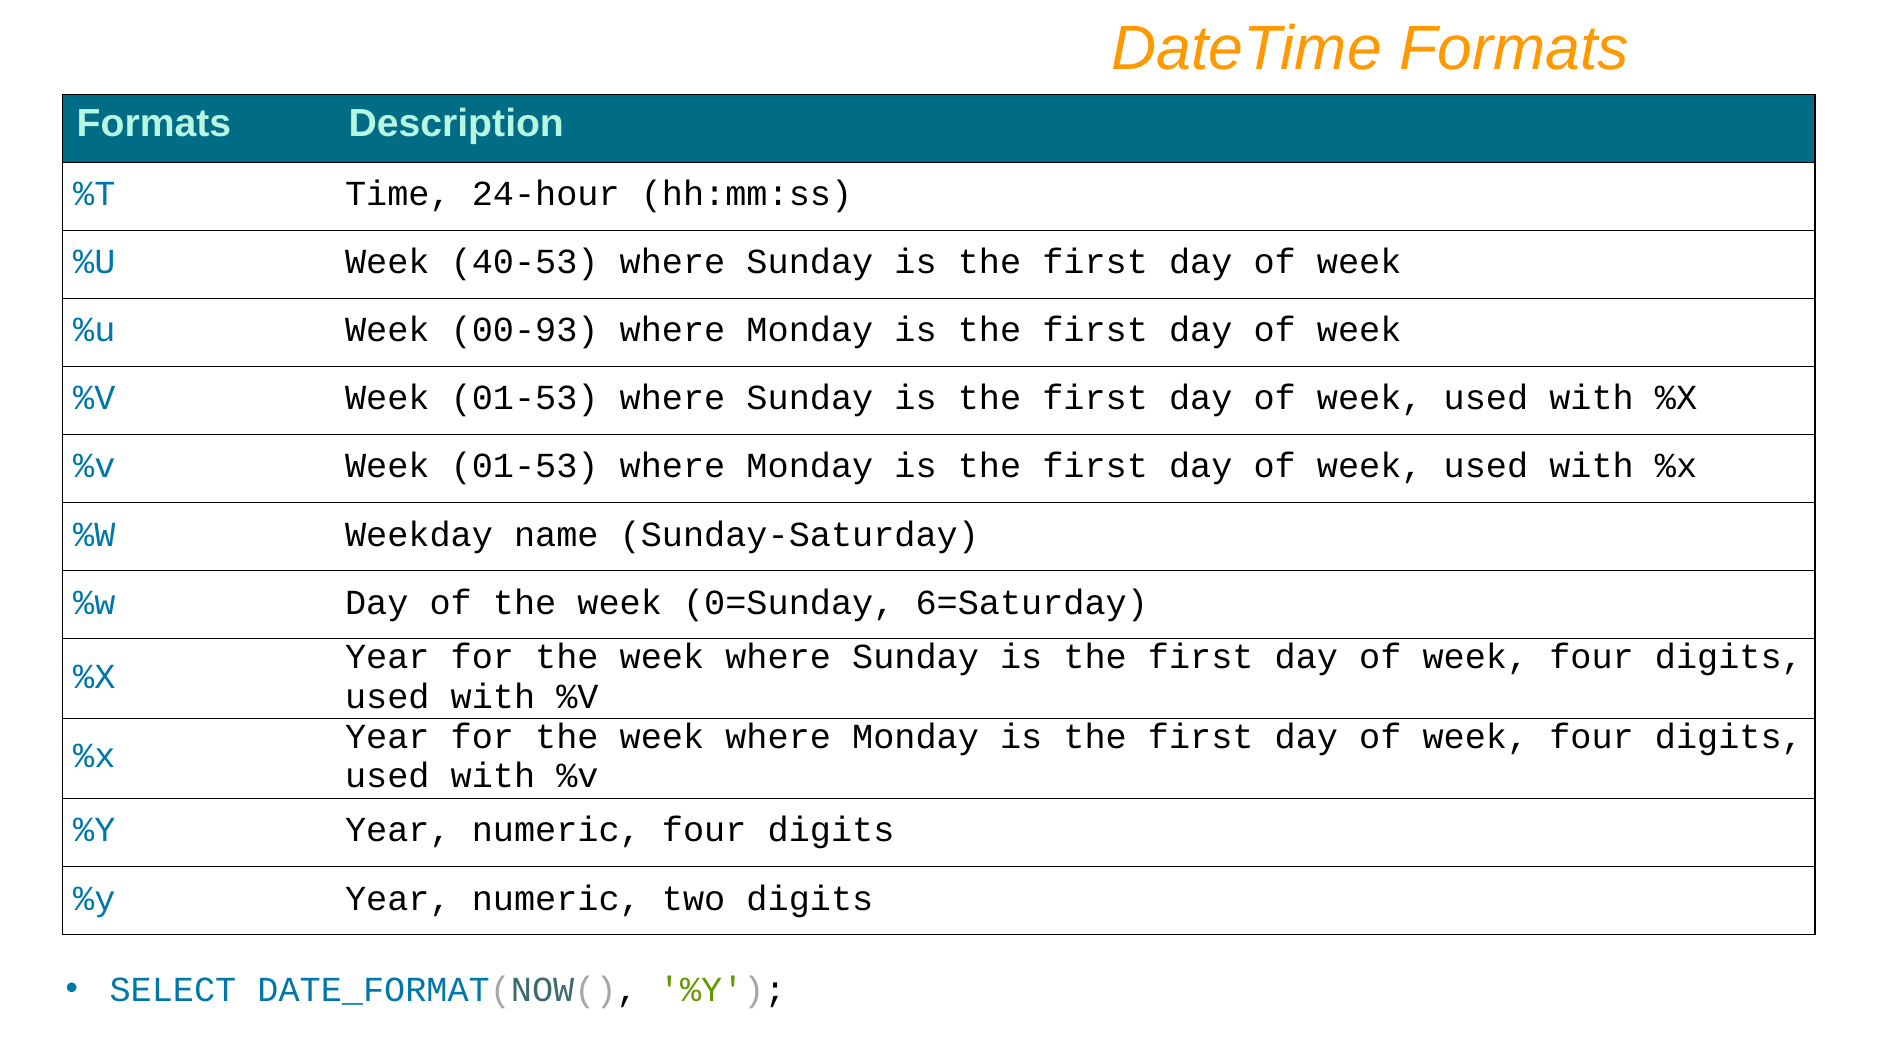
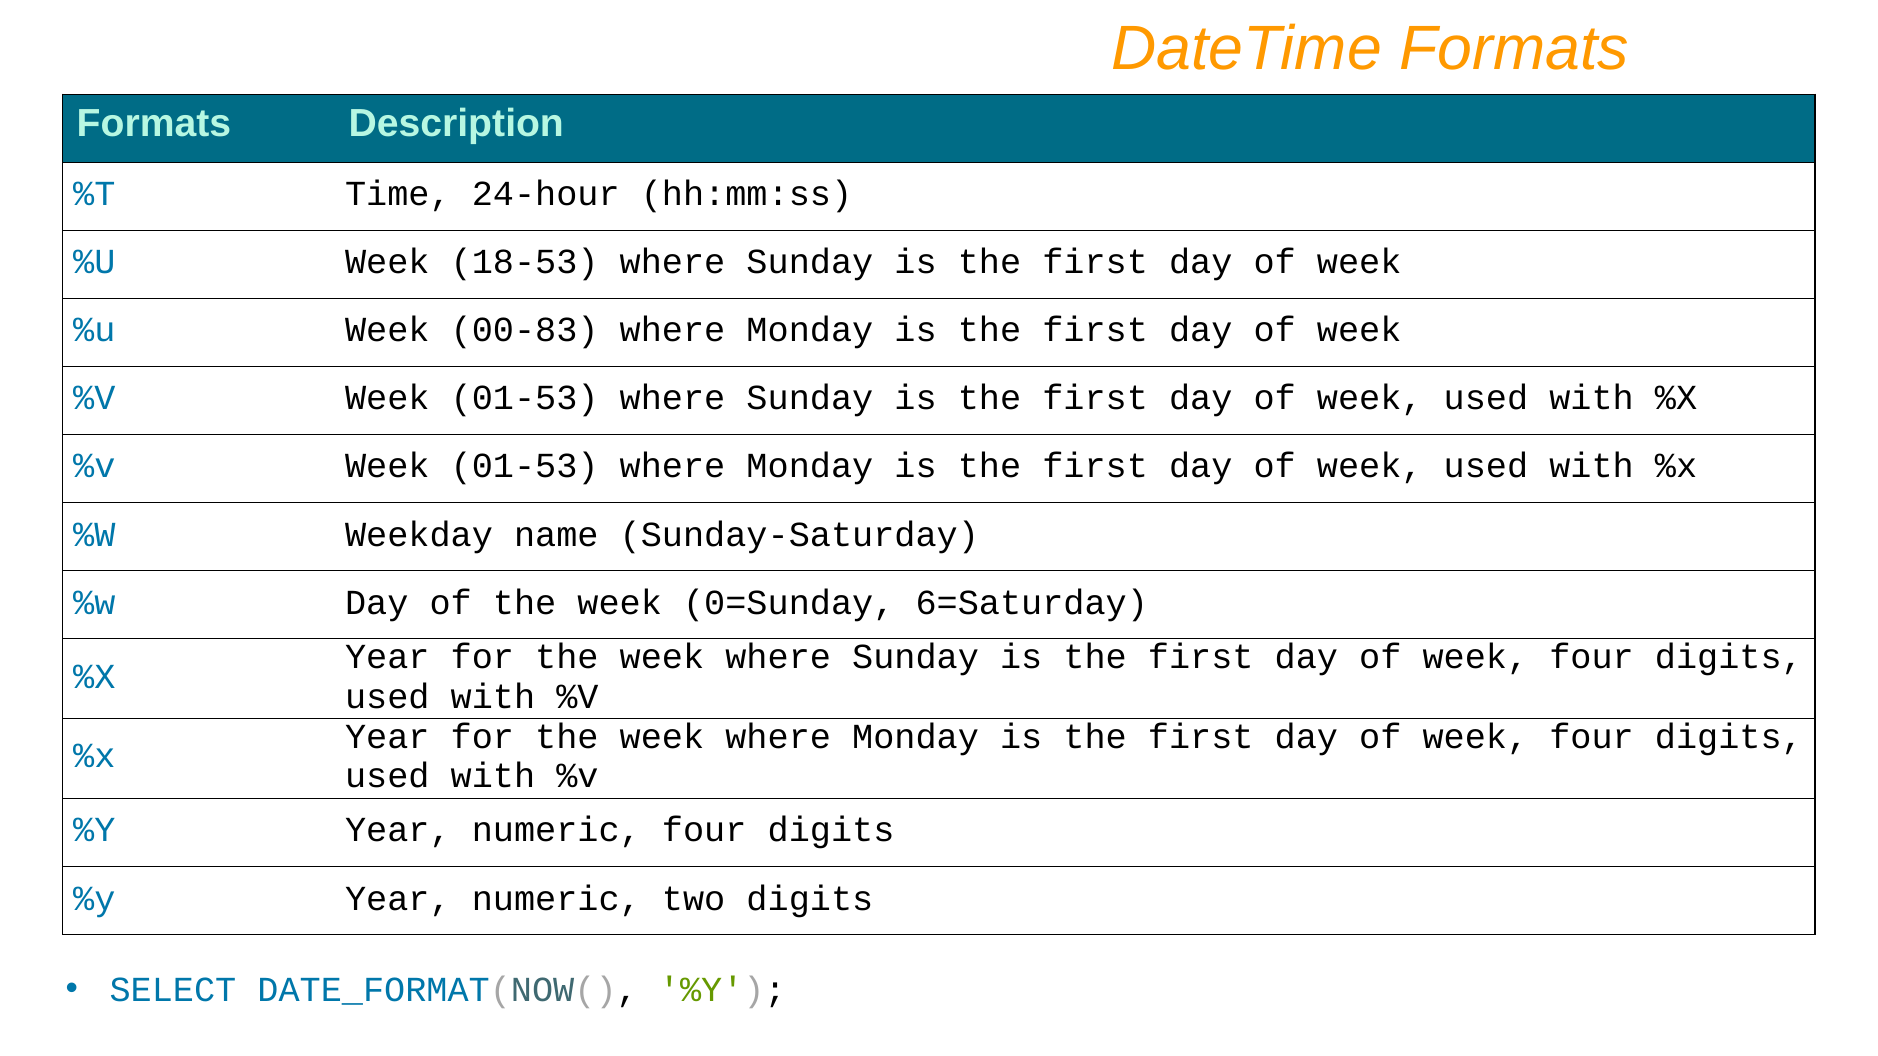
40-53: 40-53 -> 18-53
00-93: 00-93 -> 00-83
